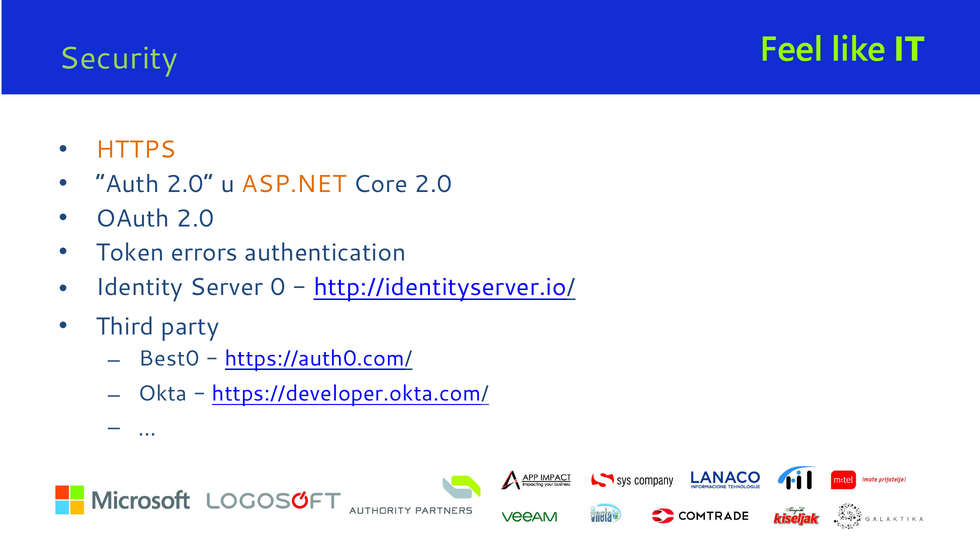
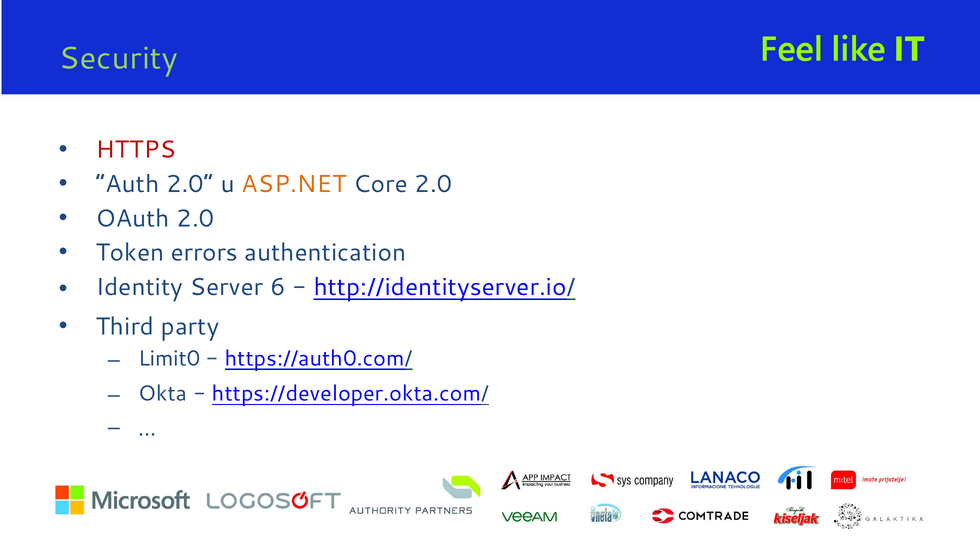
HTTPS colour: orange -> red
0: 0 -> 6
Best0: Best0 -> Limit0
